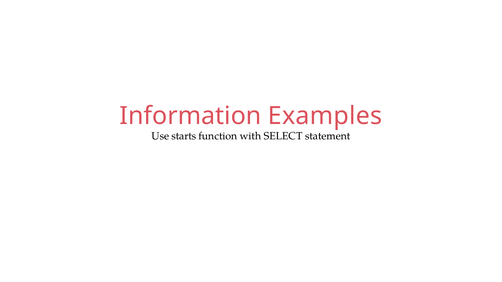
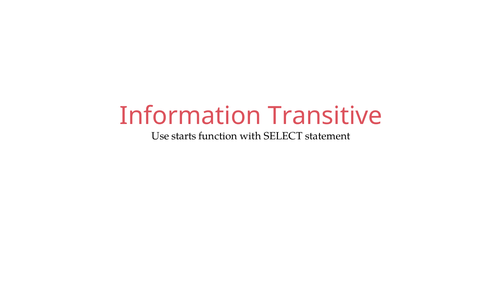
Examples: Examples -> Transitive
